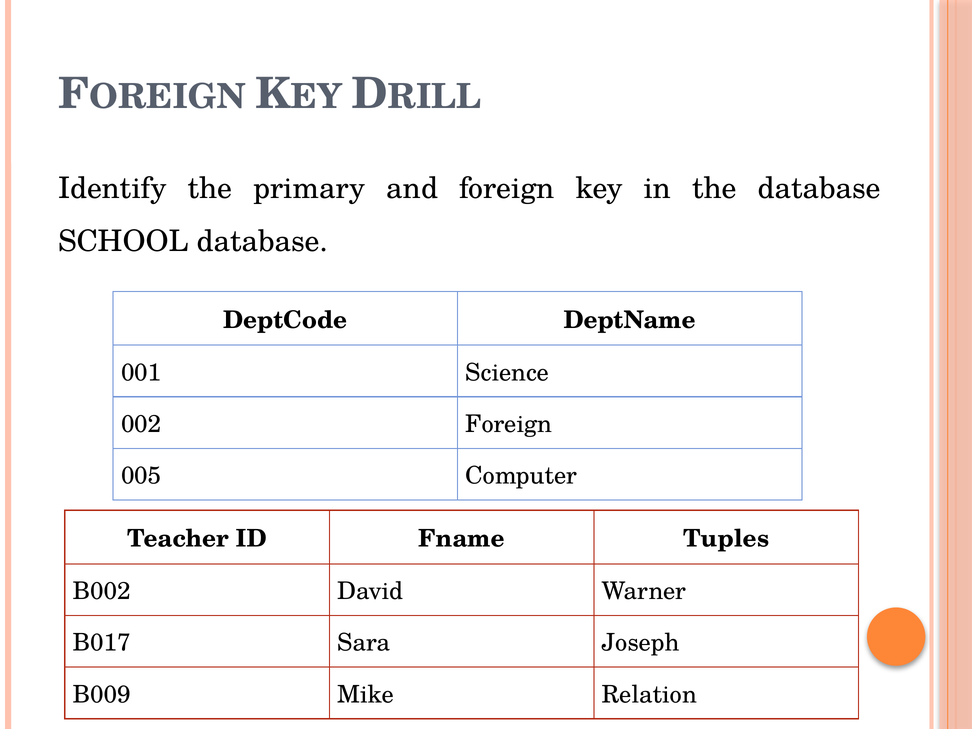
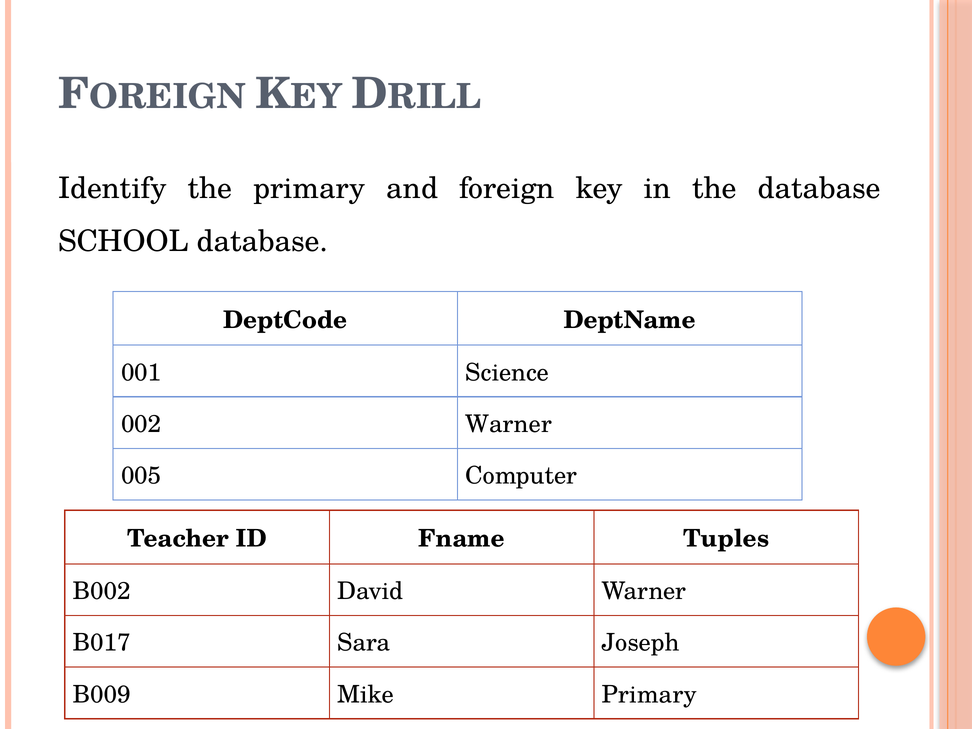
002 Foreign: Foreign -> Warner
Mike Relation: Relation -> Primary
